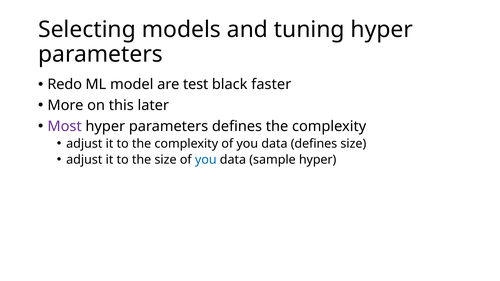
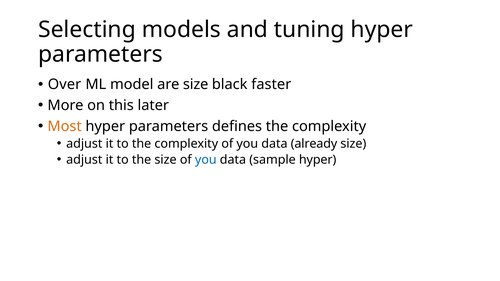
Redo: Redo -> Over
are test: test -> size
Most colour: purple -> orange
data defines: defines -> already
